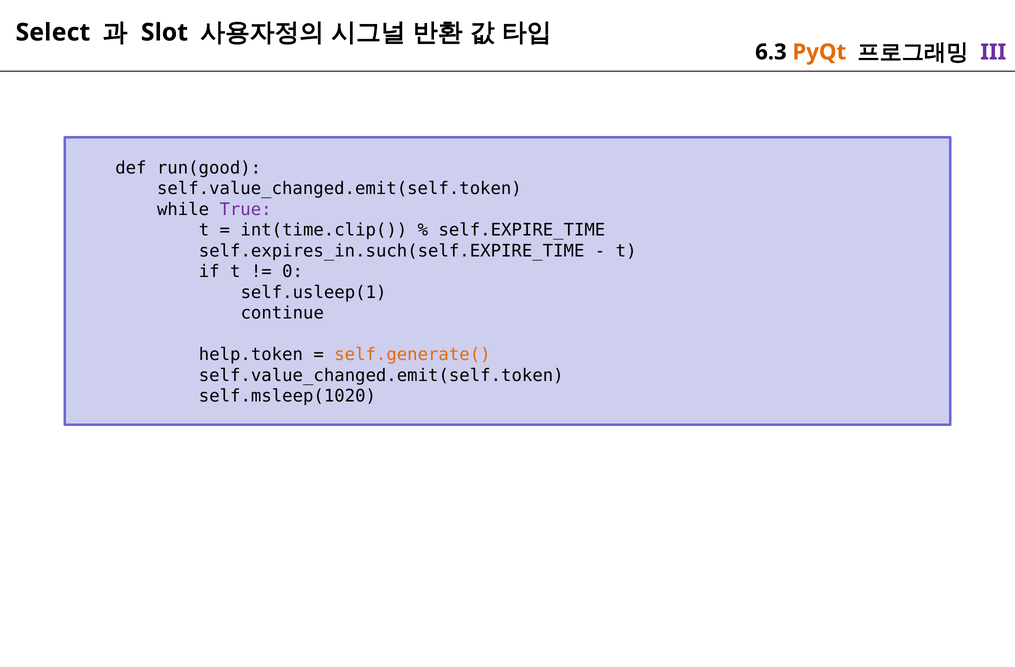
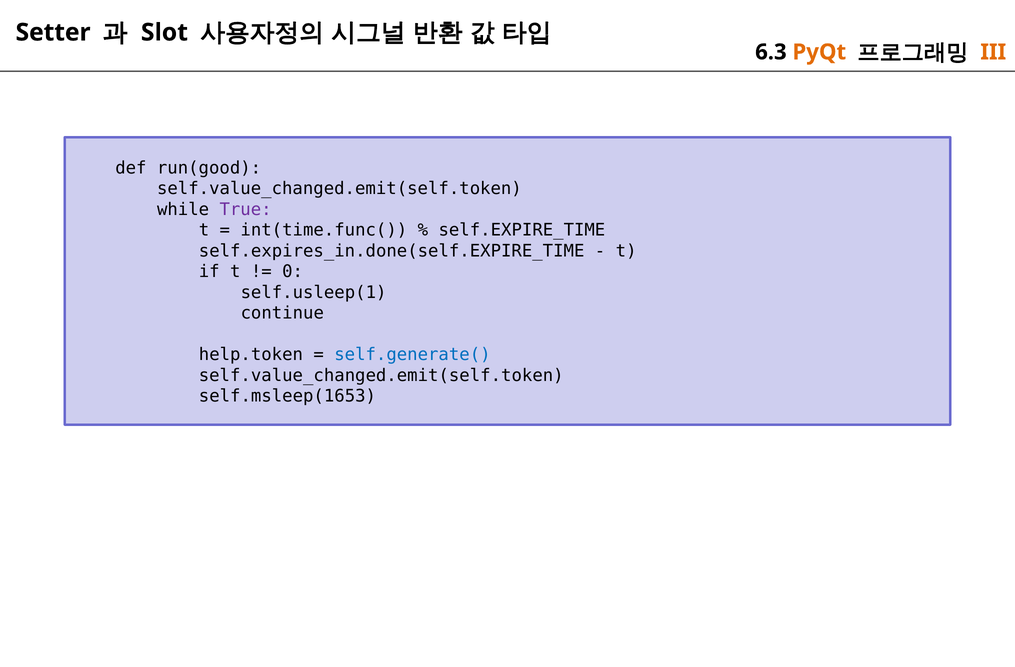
Select: Select -> Setter
III colour: purple -> orange
int(time.clip(: int(time.clip( -> int(time.func(
self.expires_in.such(self.EXPIRE_TIME: self.expires_in.such(self.EXPIRE_TIME -> self.expires_in.done(self.EXPIRE_TIME
self.generate( colour: orange -> blue
self.msleep(1020: self.msleep(1020 -> self.msleep(1653
